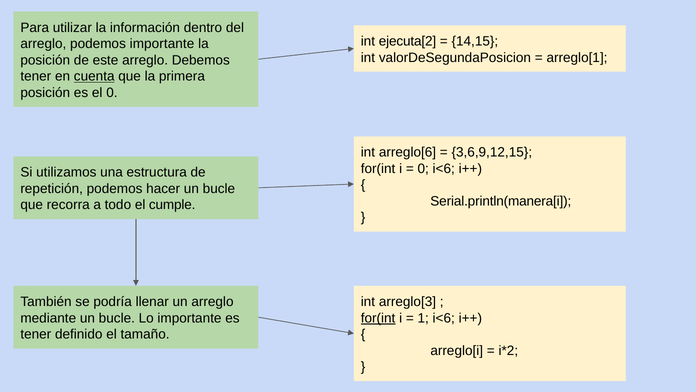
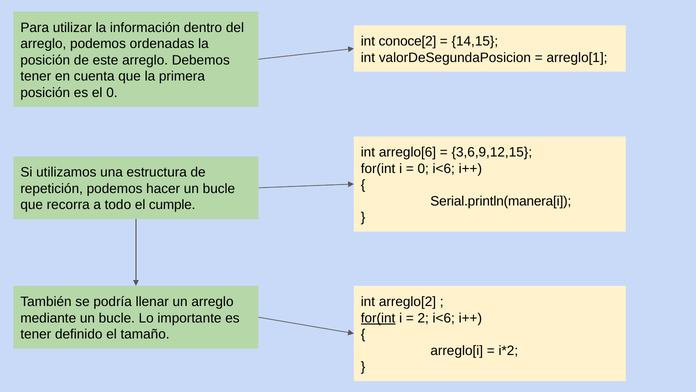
ejecuta[2: ejecuta[2 -> conoce[2
podemos importante: importante -> ordenadas
cuenta underline: present -> none
arreglo[3: arreglo[3 -> arreglo[2
1: 1 -> 2
